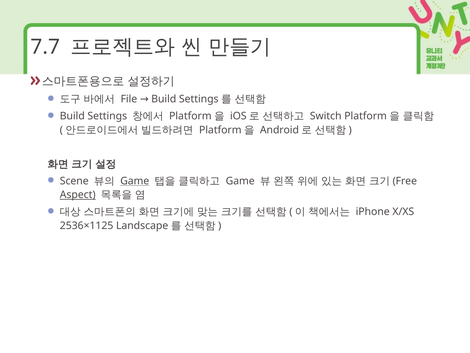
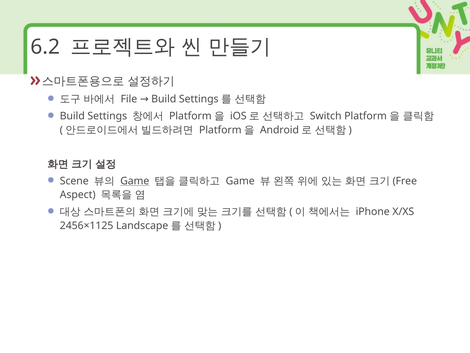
7.7: 7.7 -> 6.2
Aspect underline: present -> none
2536×1125: 2536×1125 -> 2456×1125
